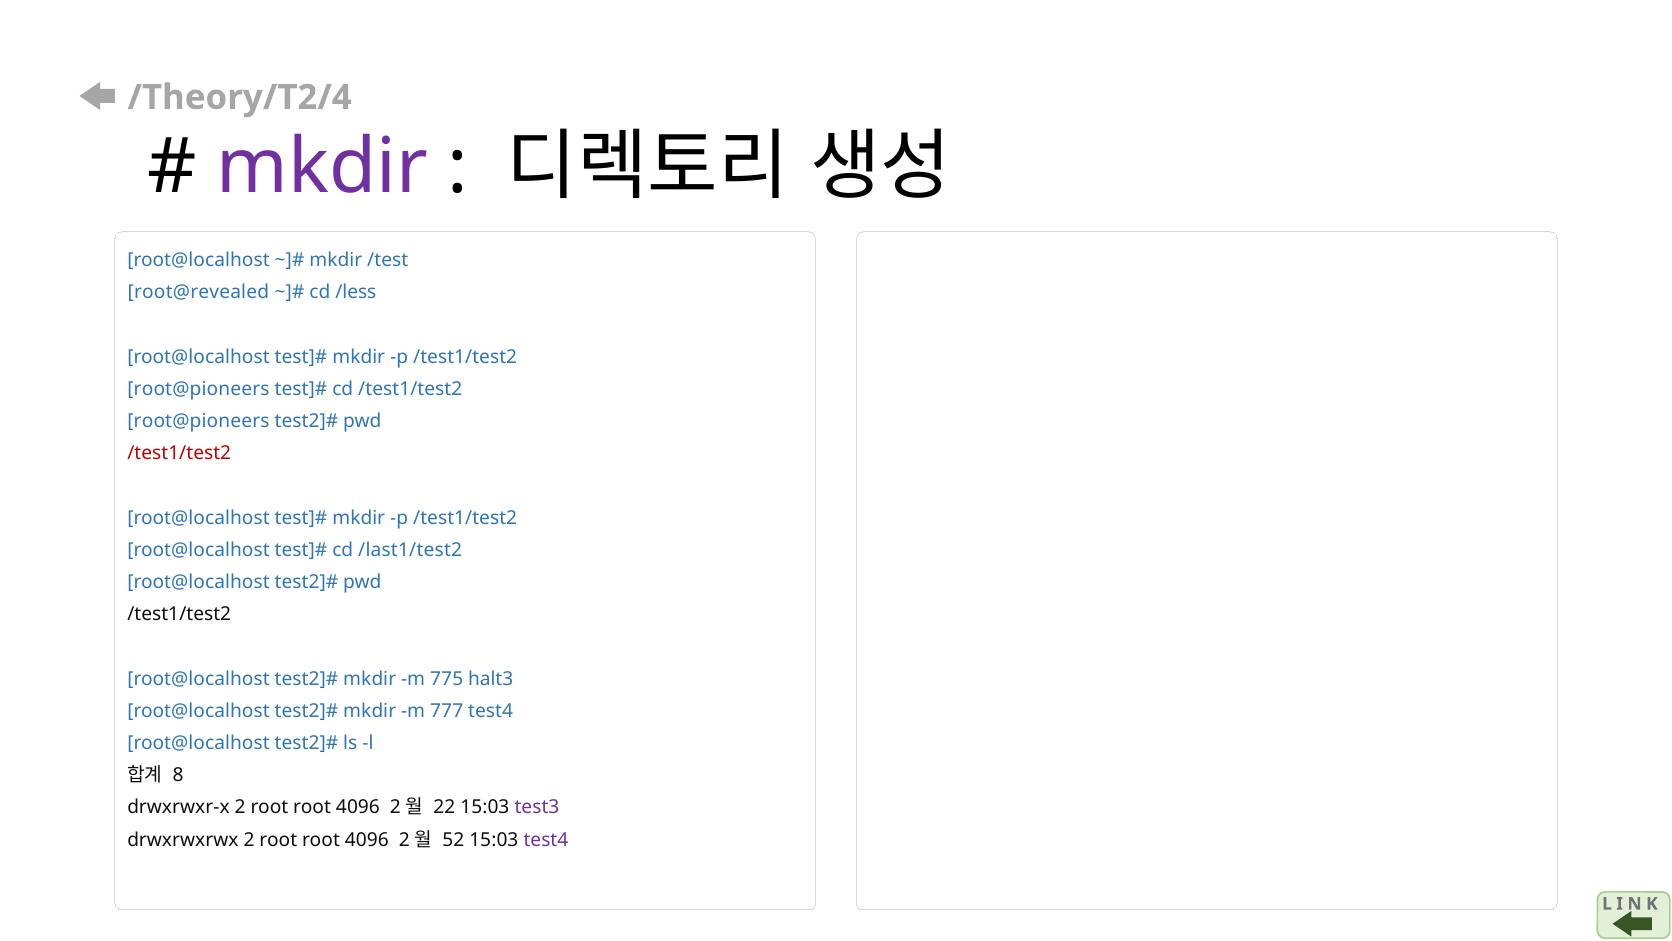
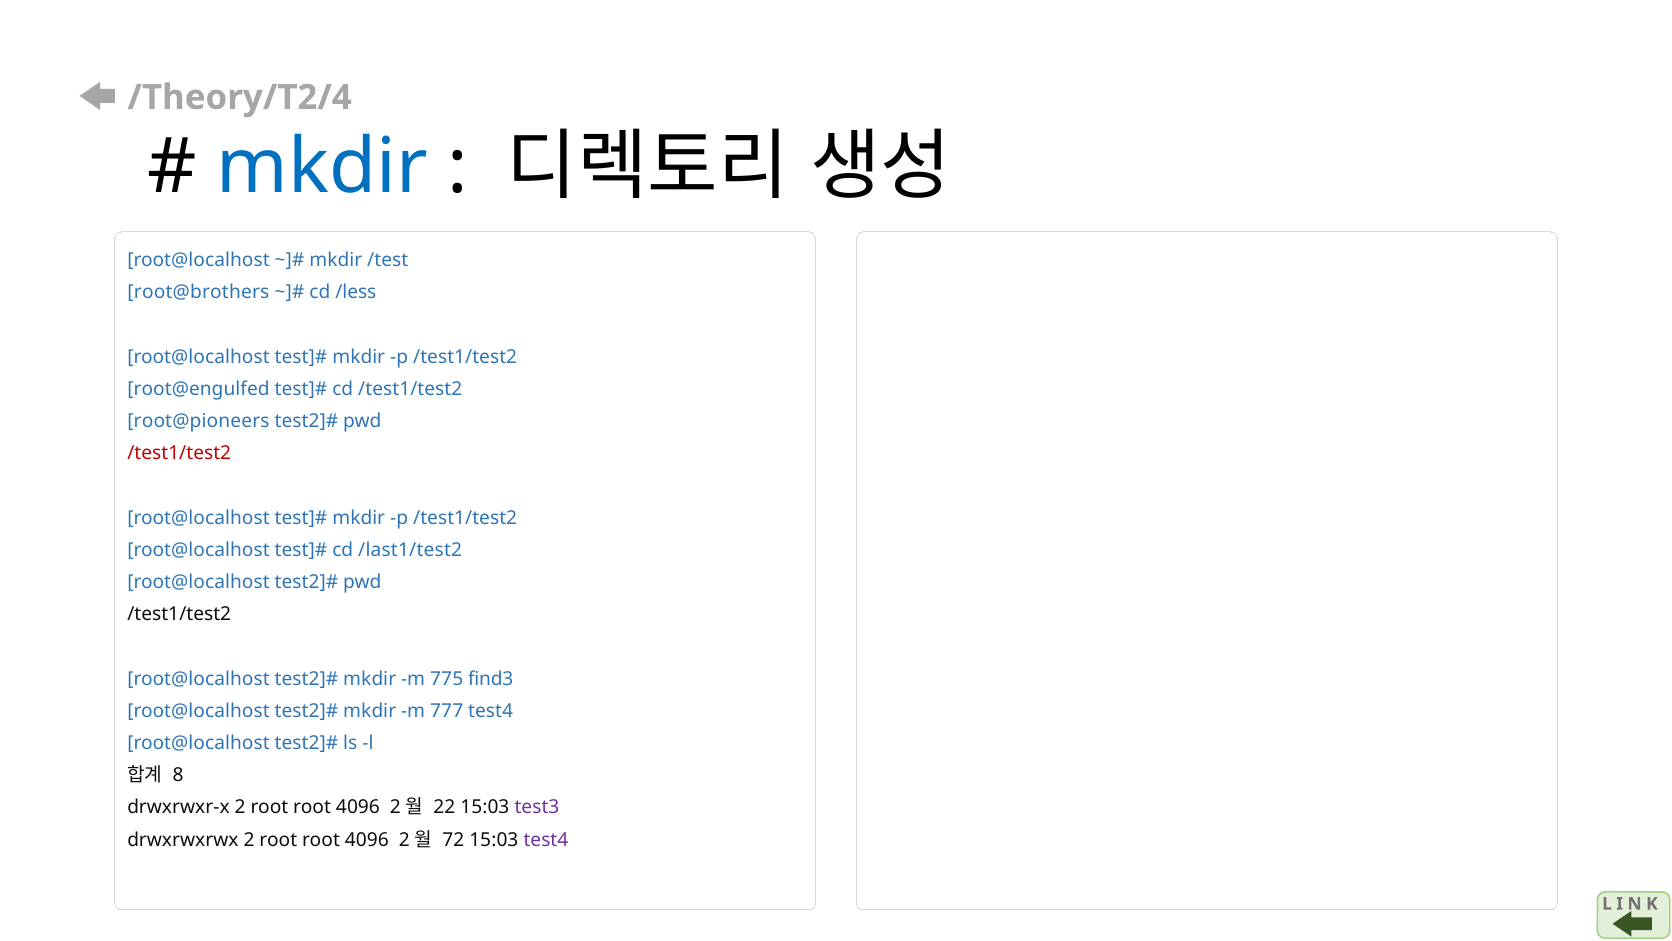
mkdir at (322, 167) colour: purple -> blue
root@revealed: root@revealed -> root@brothers
root@pioneers at (198, 389): root@pioneers -> root@engulfed
halt3: halt3 -> find3
52: 52 -> 72
